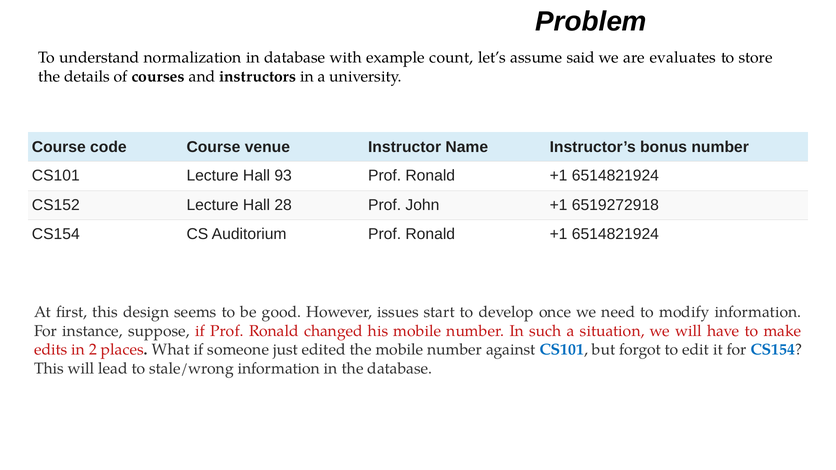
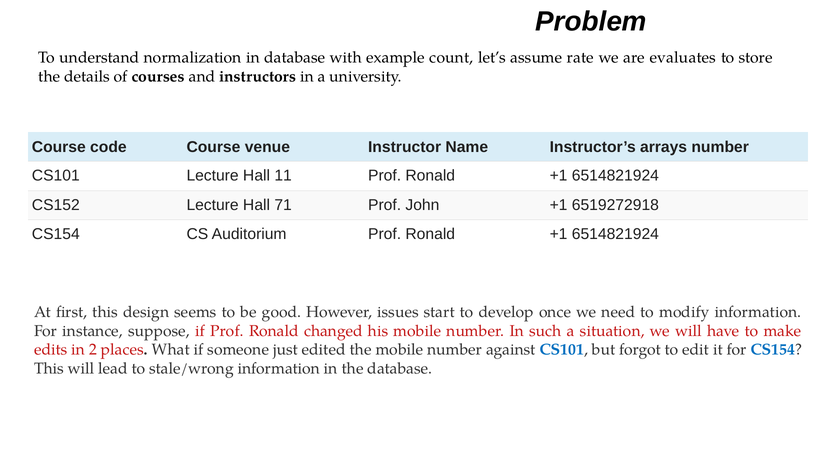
said: said -> rate
bonus: bonus -> arrays
93: 93 -> 11
28: 28 -> 71
